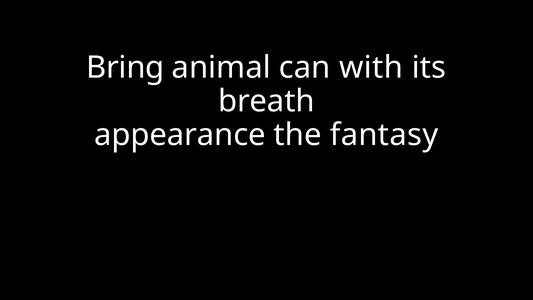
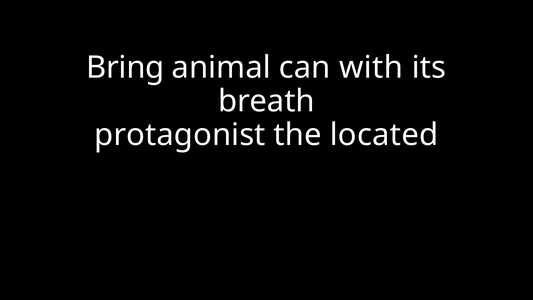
appearance: appearance -> protagonist
fantasy: fantasy -> located
